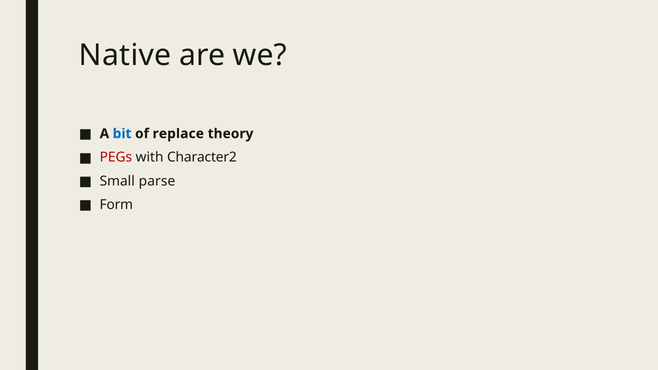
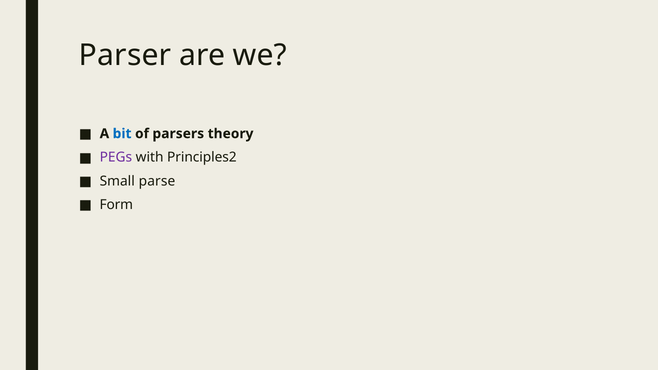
Native: Native -> Parser
replace: replace -> parsers
PEGs colour: red -> purple
Character2: Character2 -> Principles2
